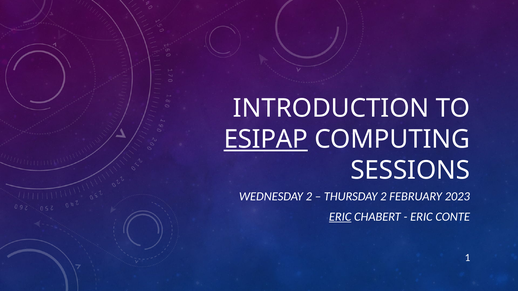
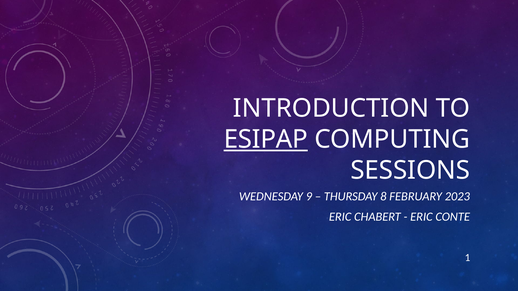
WEDNESDAY 2: 2 -> 9
THURSDAY 2: 2 -> 8
ERIC at (340, 217) underline: present -> none
